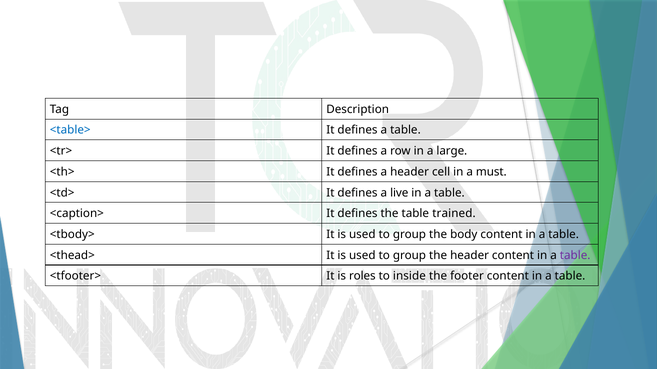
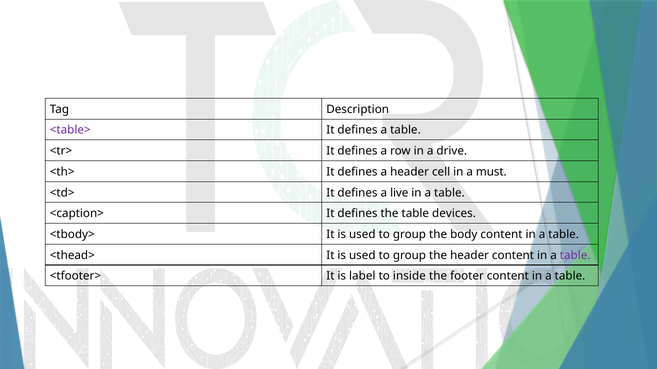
<table> colour: blue -> purple
large: large -> drive
trained: trained -> devices
roles: roles -> label
